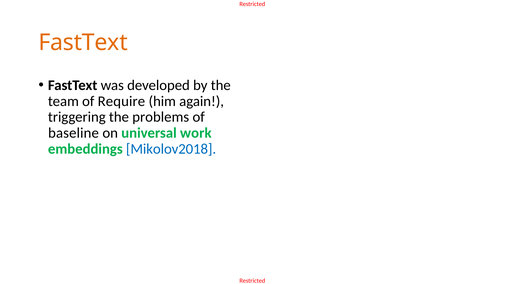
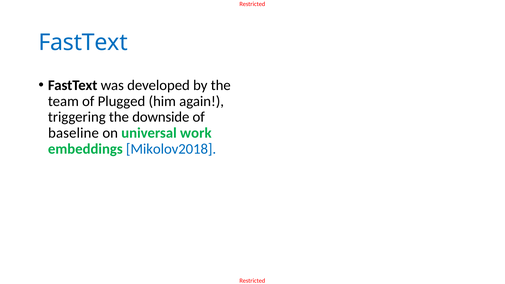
FastText at (83, 42) colour: orange -> blue
Require: Require -> Plugged
problems: problems -> downside
